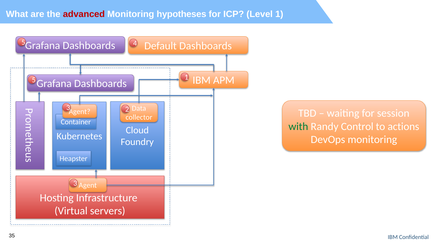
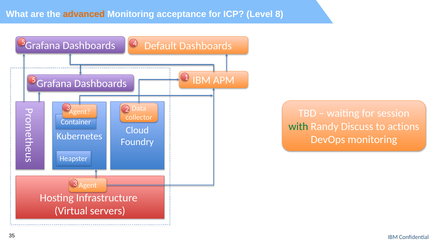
advanced colour: red -> orange
hypotheses: hypotheses -> acceptance
Level 1: 1 -> 8
Control: Control -> Discuss
